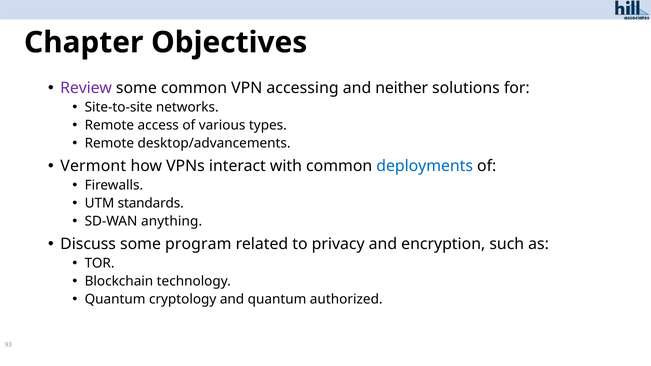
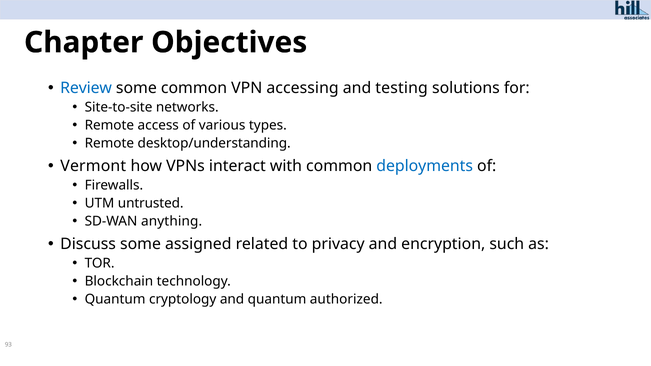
Review colour: purple -> blue
neither: neither -> testing
desktop/advancements: desktop/advancements -> desktop/understanding
standards: standards -> untrusted
program: program -> assigned
